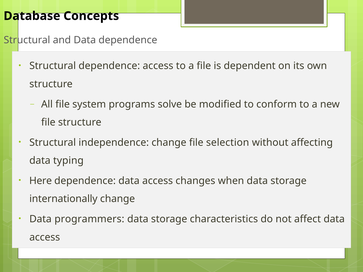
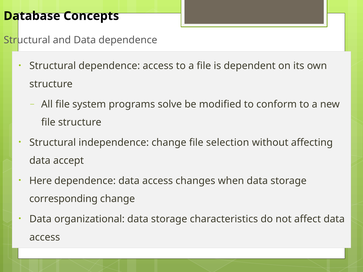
typing: typing -> accept
internationally: internationally -> corresponding
programmers: programmers -> organizational
